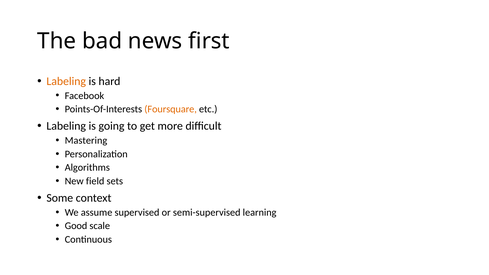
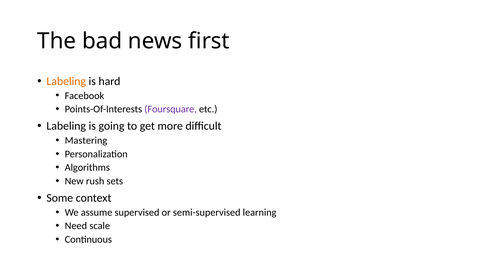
Foursquare colour: orange -> purple
field: field -> rush
Good: Good -> Need
